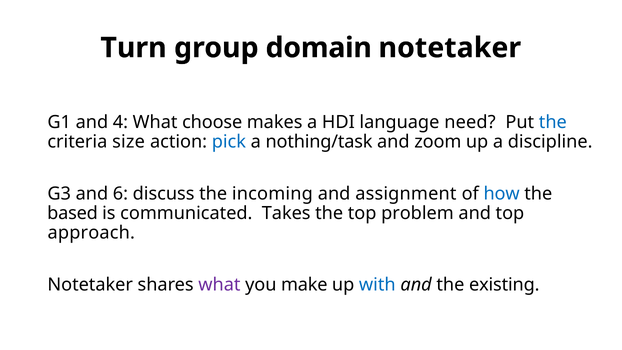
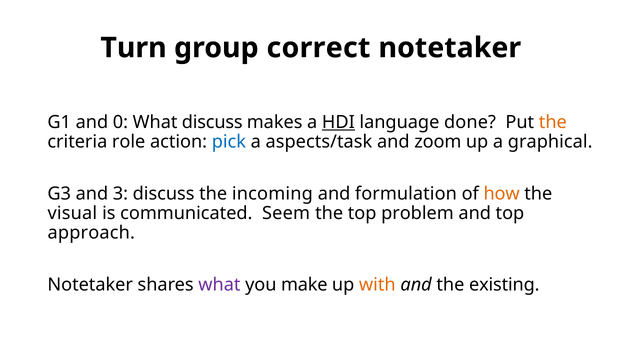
domain: domain -> correct
4: 4 -> 0
What choose: choose -> discuss
HDI underline: none -> present
need: need -> done
the at (553, 122) colour: blue -> orange
size: size -> role
nothing/task: nothing/task -> aspects/task
discipline: discipline -> graphical
6: 6 -> 3
assignment: assignment -> formulation
how colour: blue -> orange
based: based -> visual
Takes: Takes -> Seem
with colour: blue -> orange
